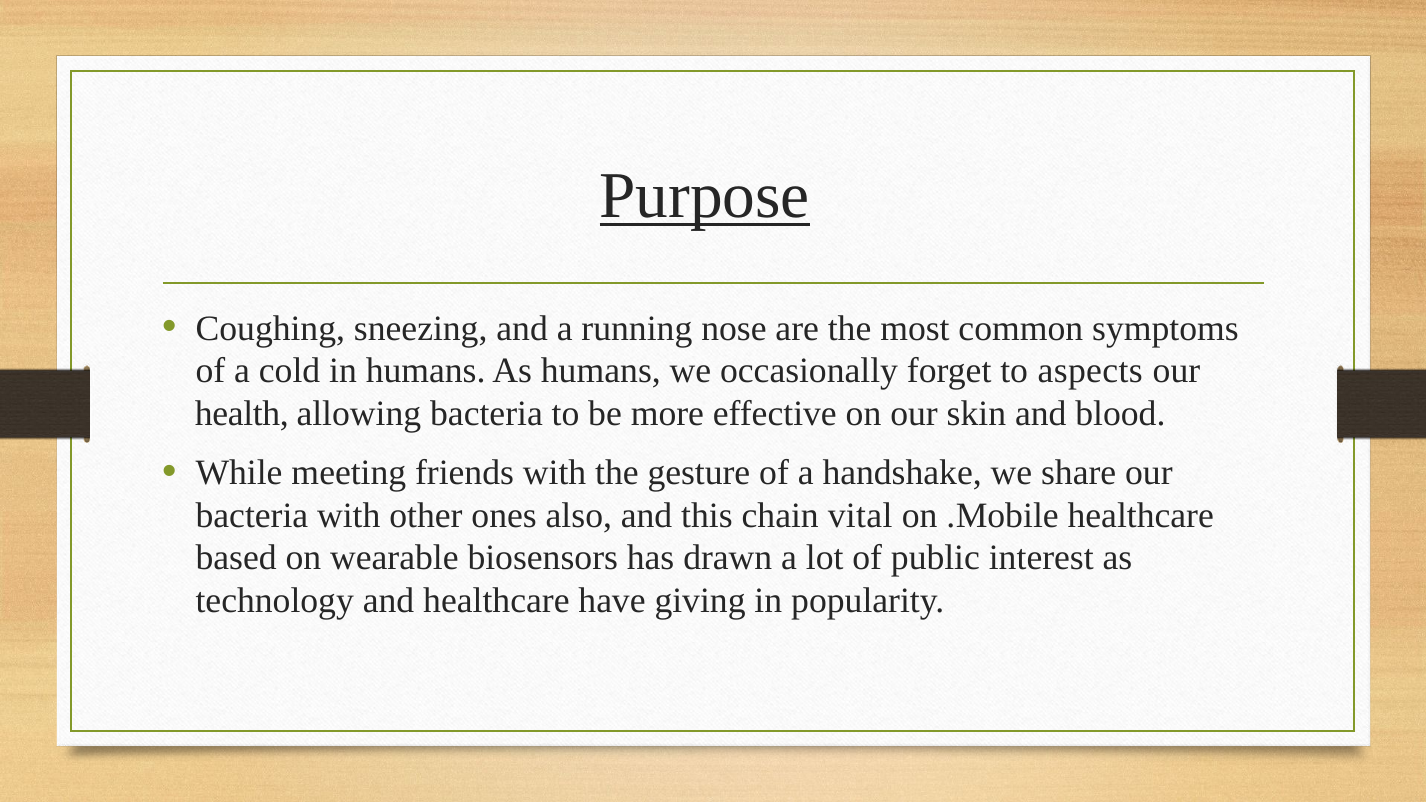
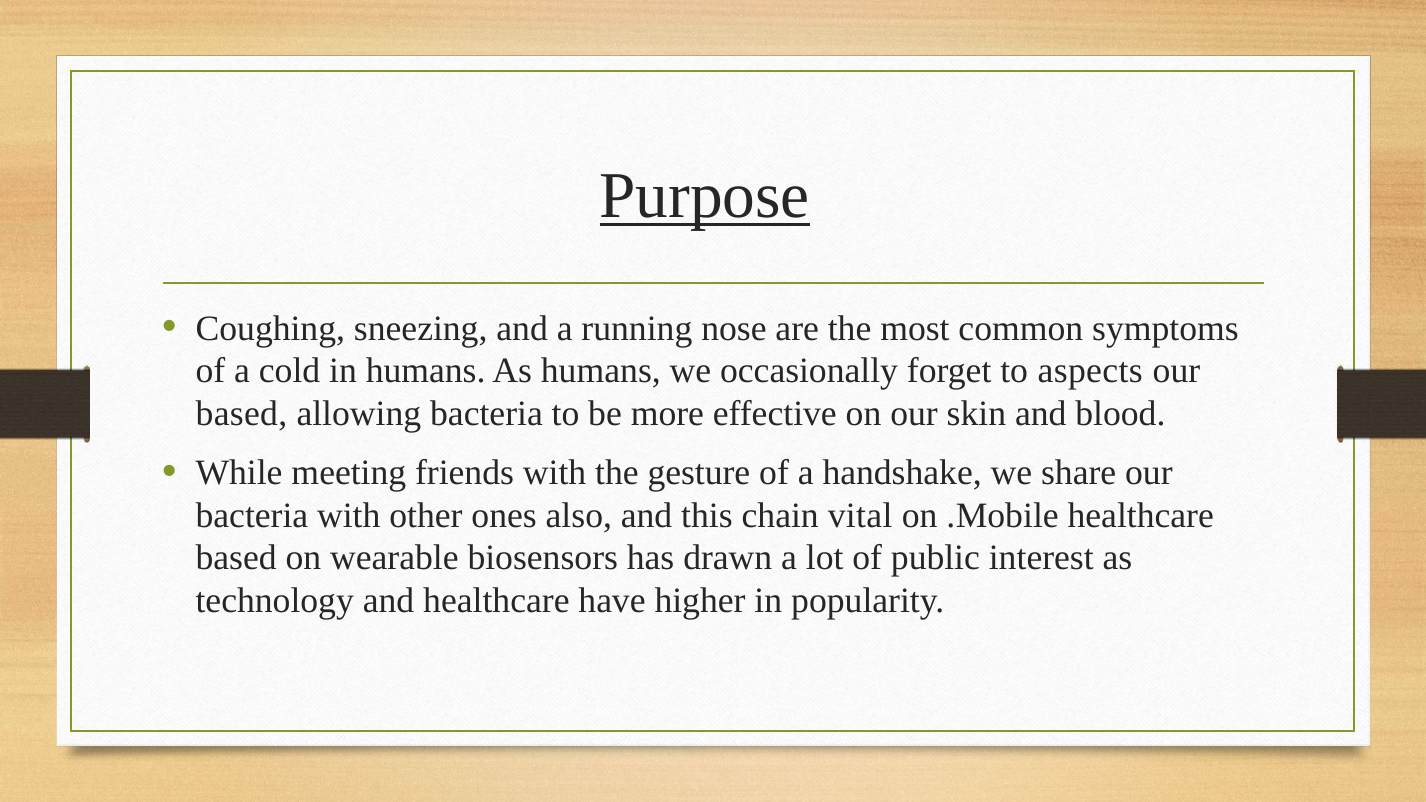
health at (242, 414): health -> based
giving: giving -> higher
